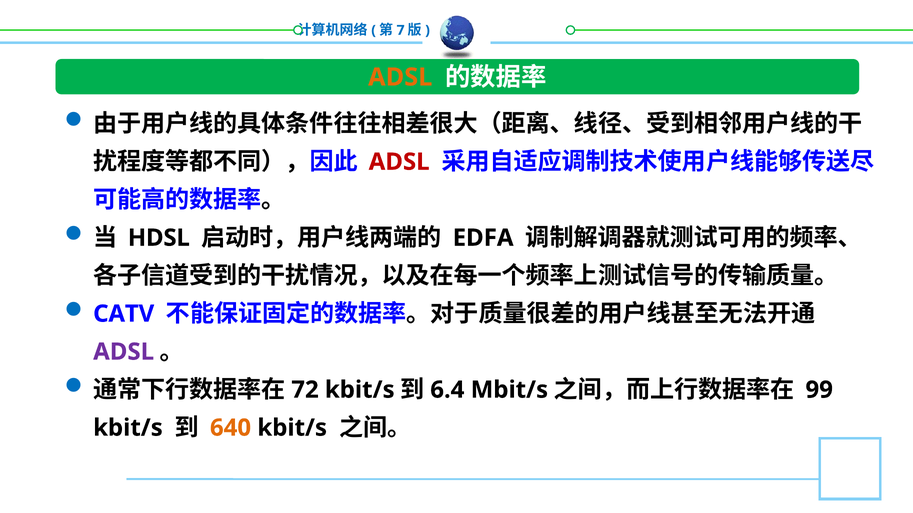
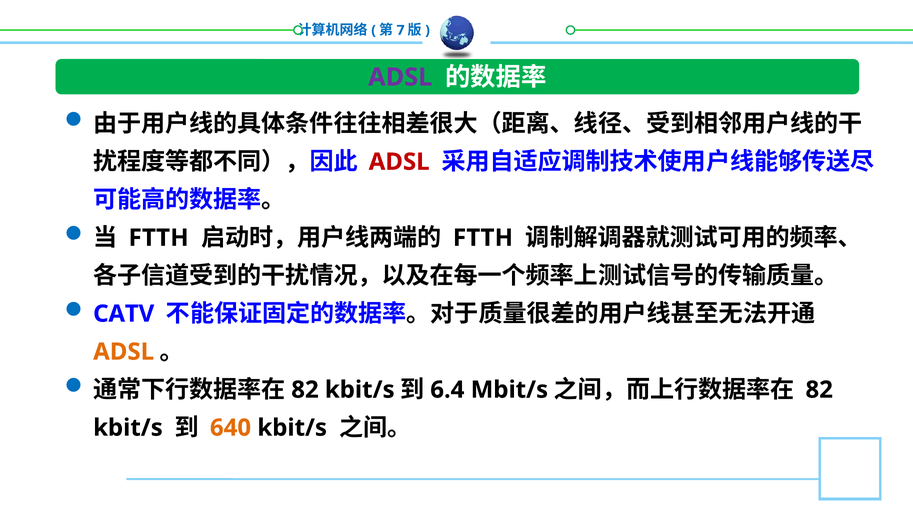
ADSL at (400, 77) colour: orange -> purple
HDSL at (159, 238): HDSL -> FTTH
EDFA at (483, 238): EDFA -> FTTH
ADSL at (124, 352) colour: purple -> orange
72 at (305, 390): 72 -> 82
99 at (819, 390): 99 -> 82
